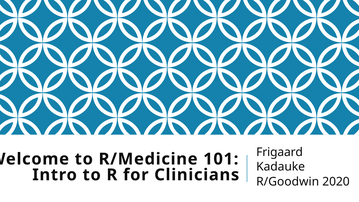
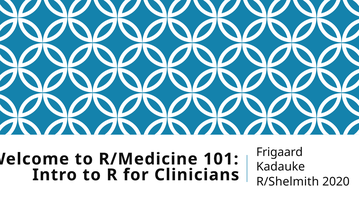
R/Goodwin: R/Goodwin -> R/Shelmith
